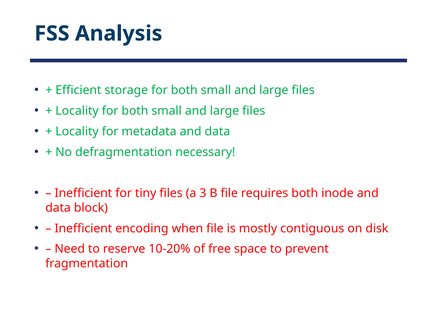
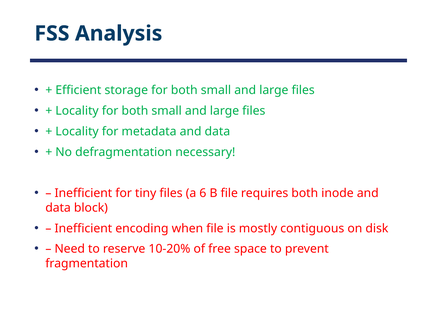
3: 3 -> 6
